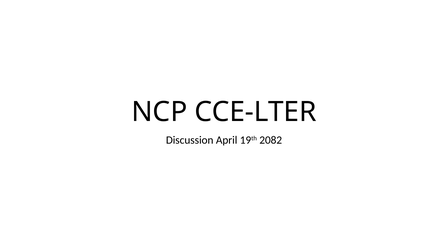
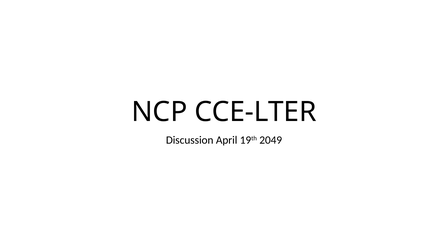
2082: 2082 -> 2049
